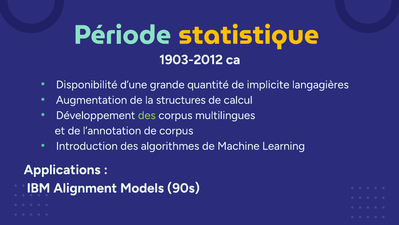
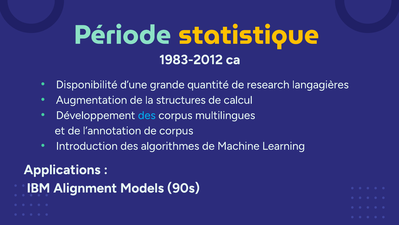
1903-2012: 1903-2012 -> 1983-2012
implicite: implicite -> research
des at (147, 115) colour: light green -> light blue
